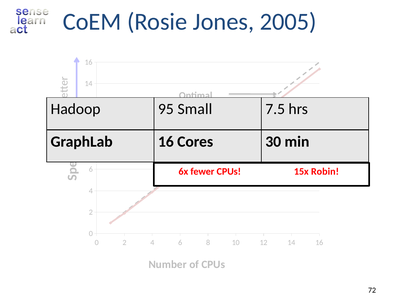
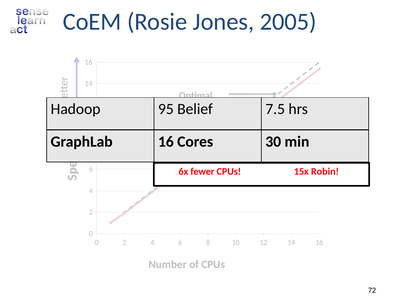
Small: Small -> Belief
